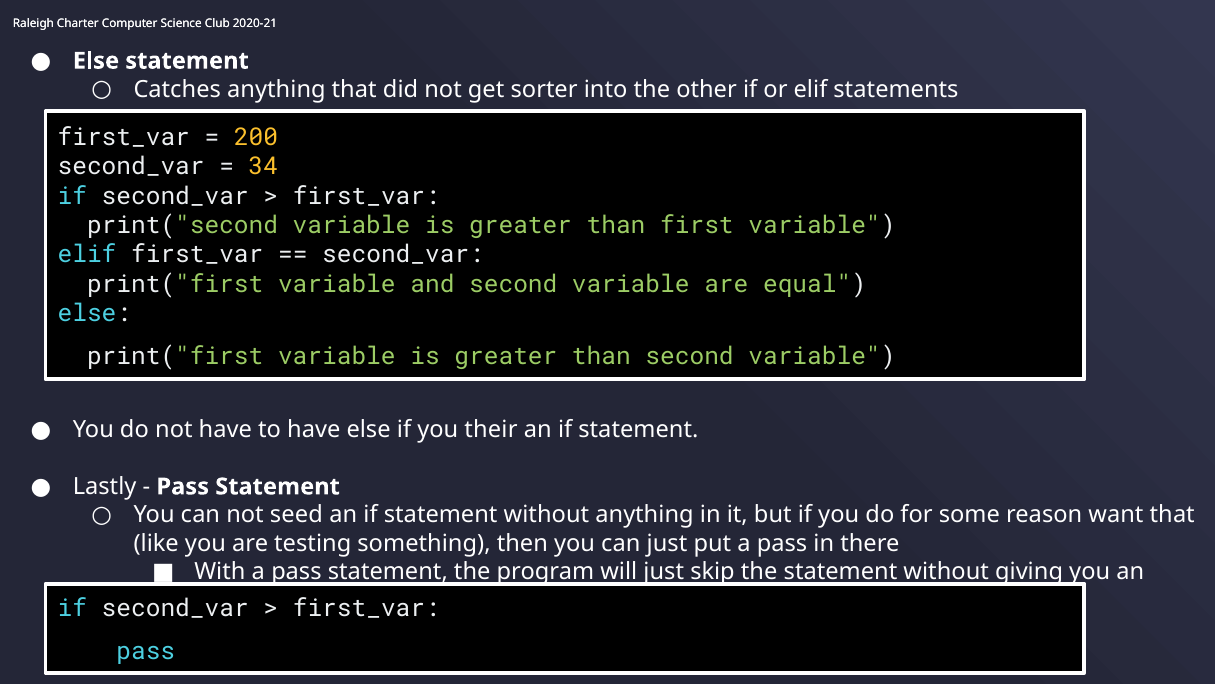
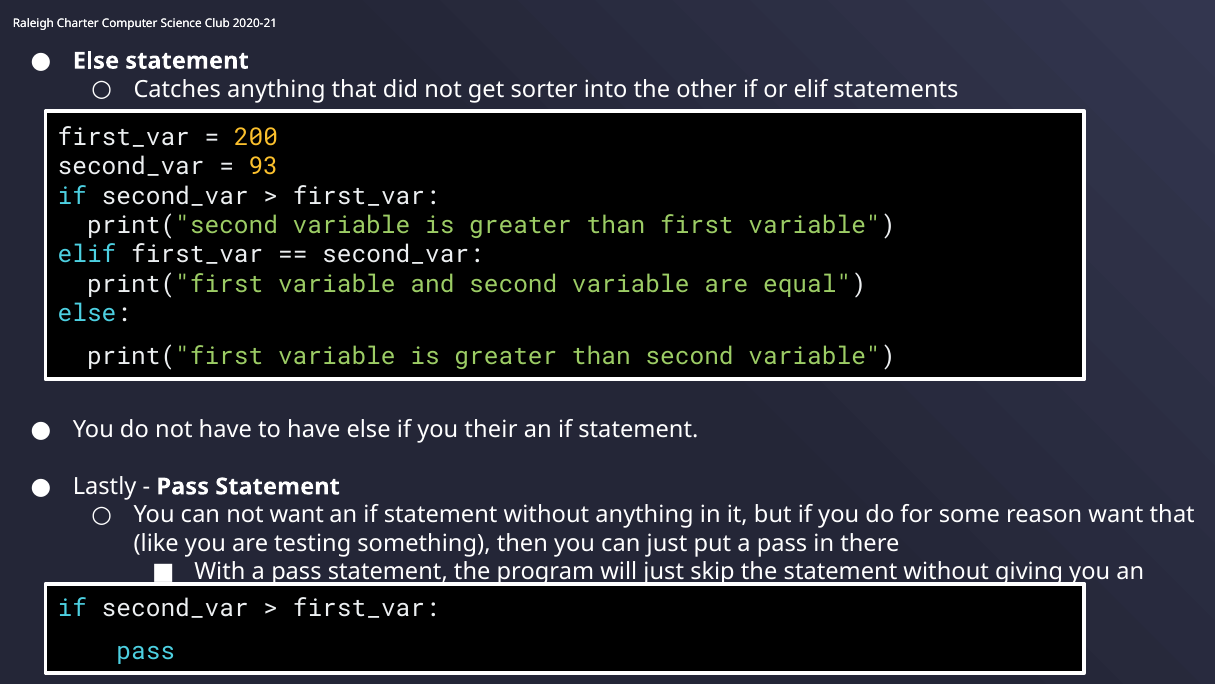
34: 34 -> 93
not seed: seed -> want
